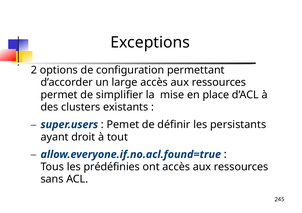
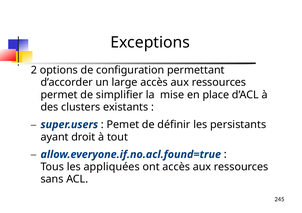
prédéfinies: prédéfinies -> appliquées
